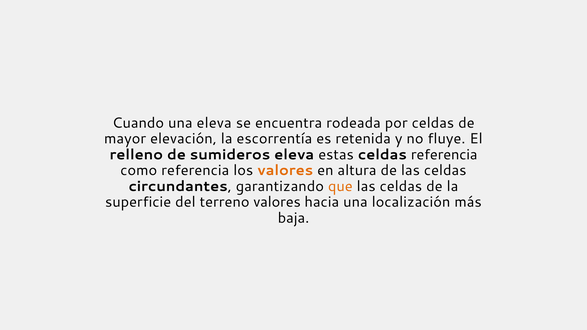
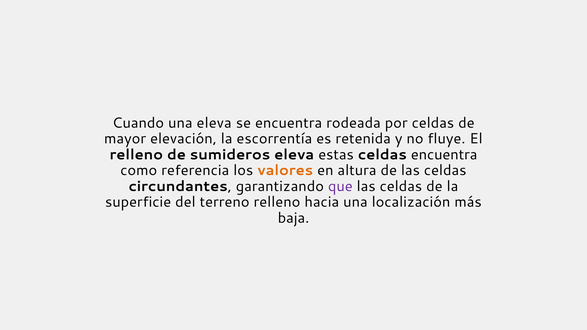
celdas referencia: referencia -> encuentra
que colour: orange -> purple
terreno valores: valores -> relleno
